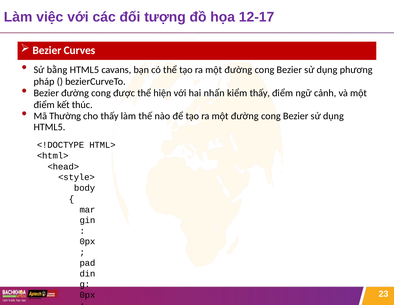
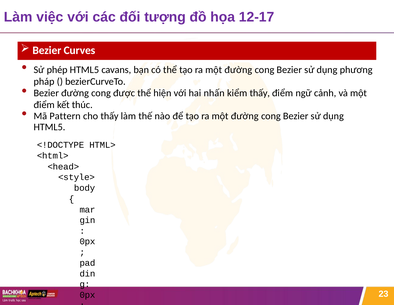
bằng: bằng -> phép
Thường: Thường -> Pattern
